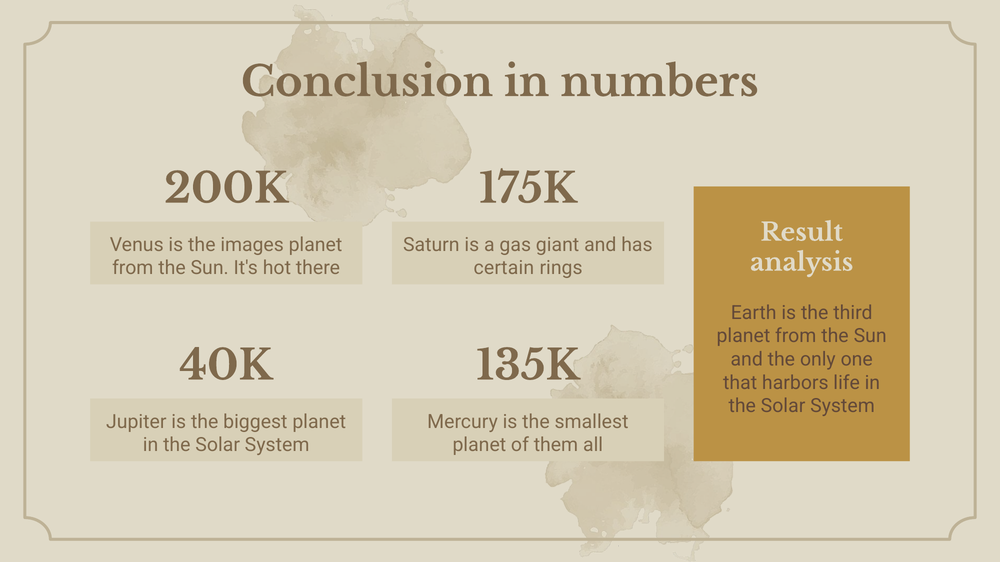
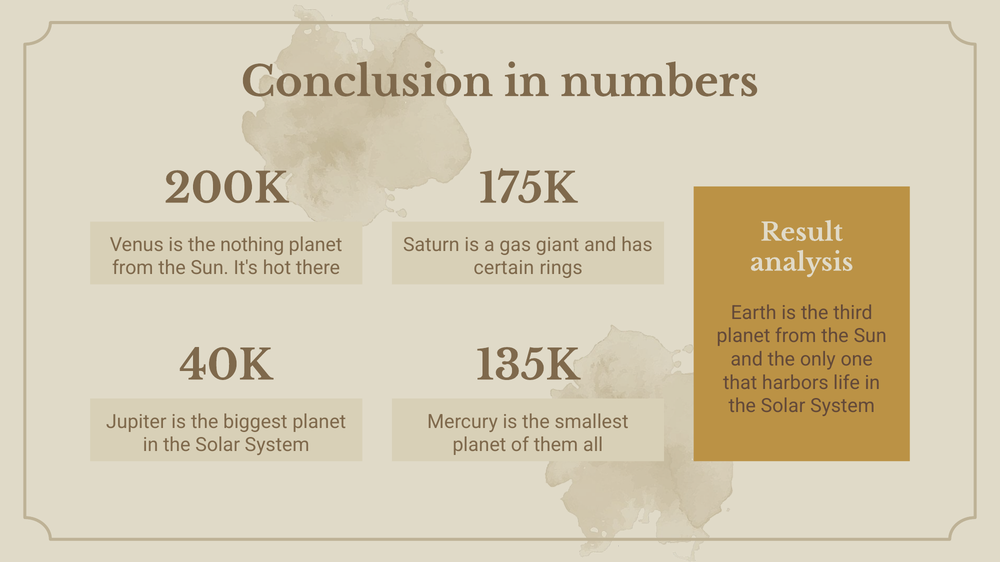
images: images -> nothing
